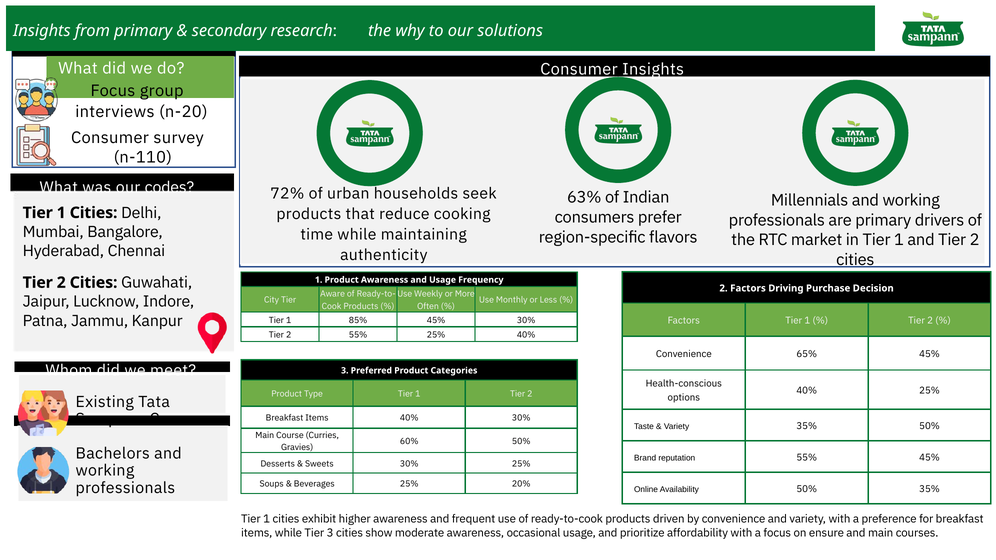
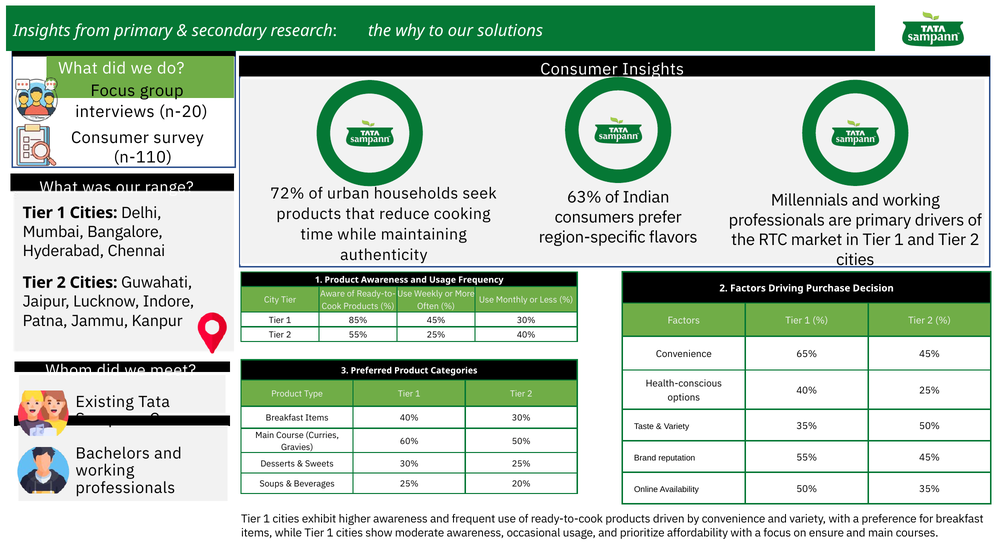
codes: codes -> range
while Tier 3: 3 -> 1
